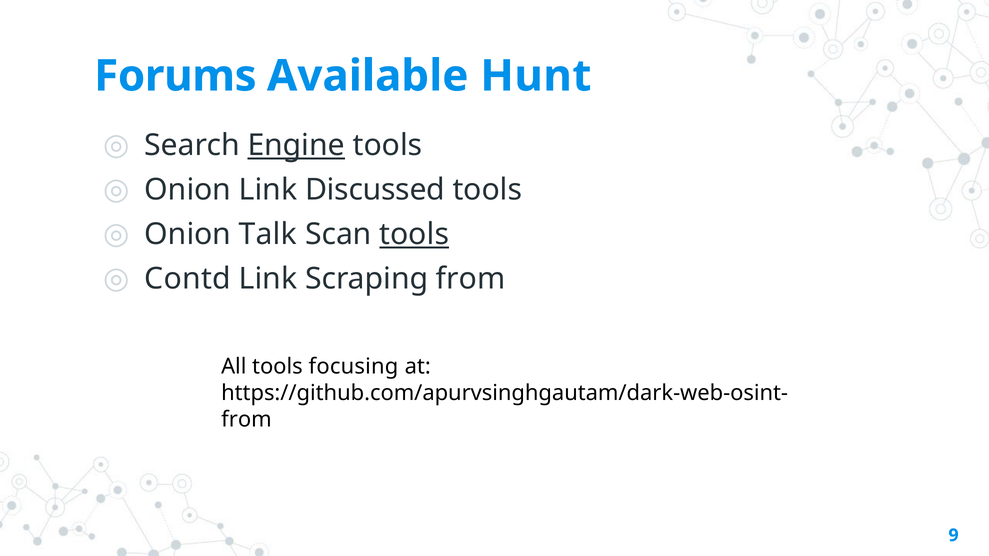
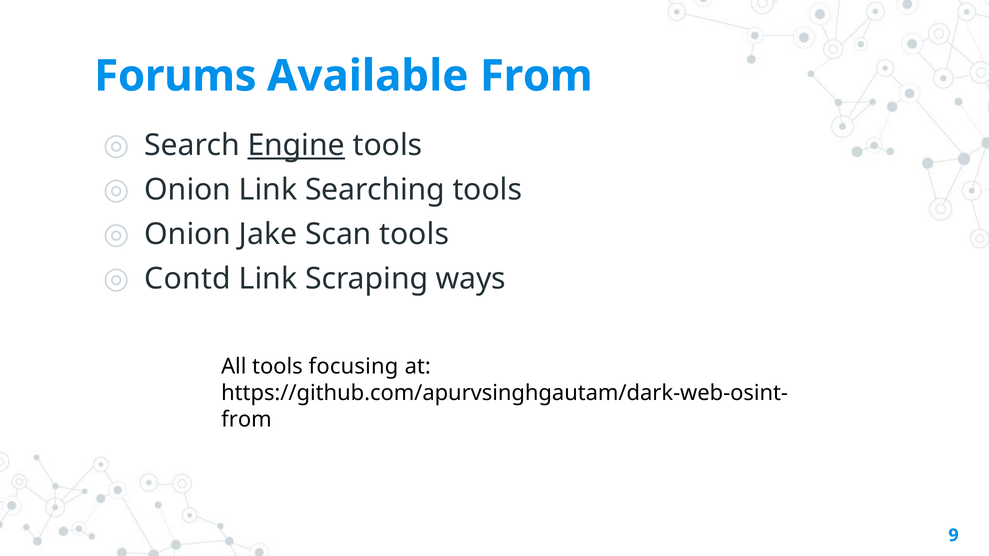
Available Hunt: Hunt -> From
Discussed: Discussed -> Searching
Talk: Talk -> Jake
tools at (414, 235) underline: present -> none
Scraping from: from -> ways
